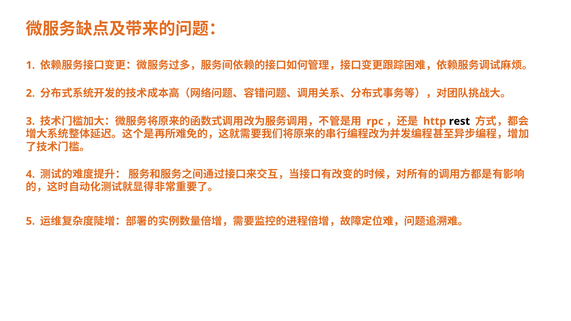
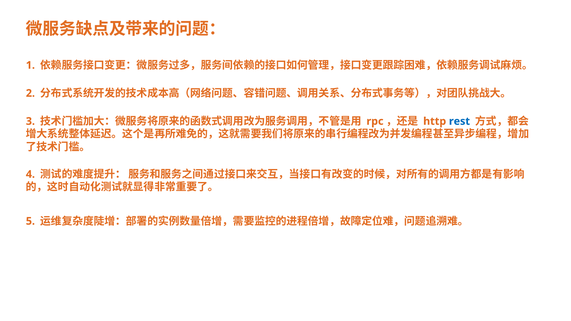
rest colour: black -> blue
